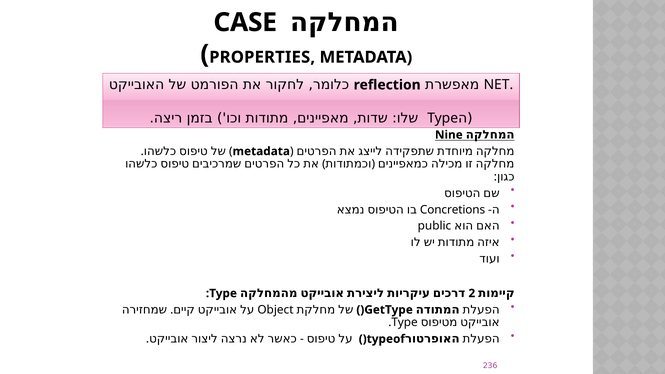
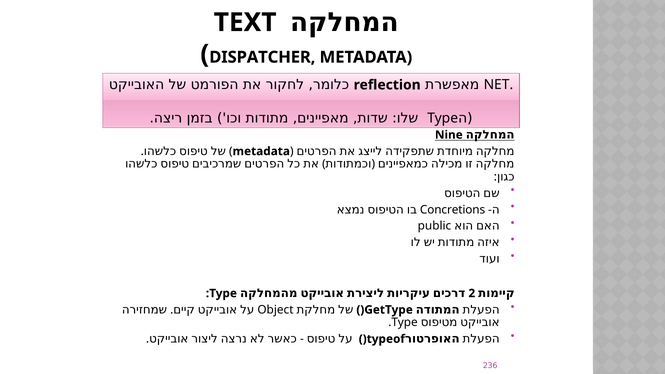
CASE: CASE -> TEXT
PROPERTIES: PROPERTIES -> DISPATCHER
